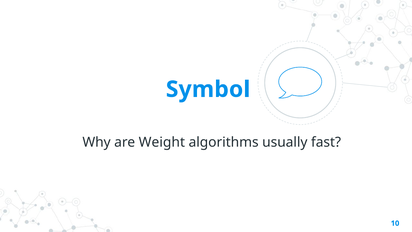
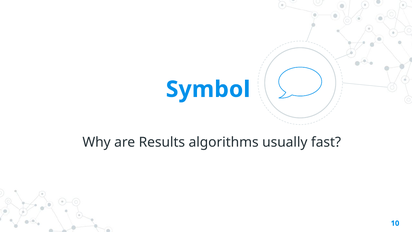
Weight: Weight -> Results
